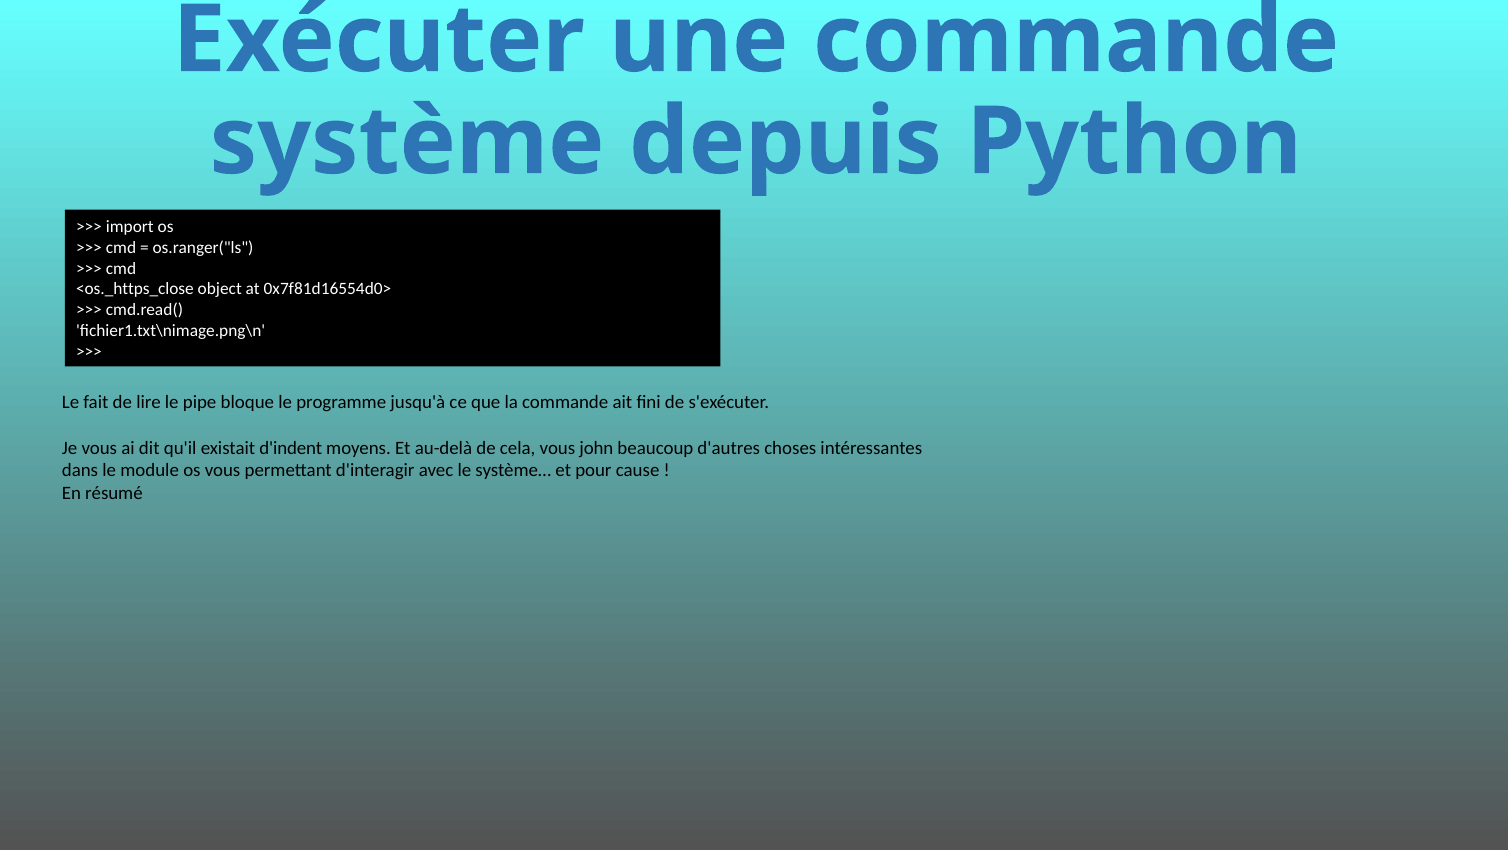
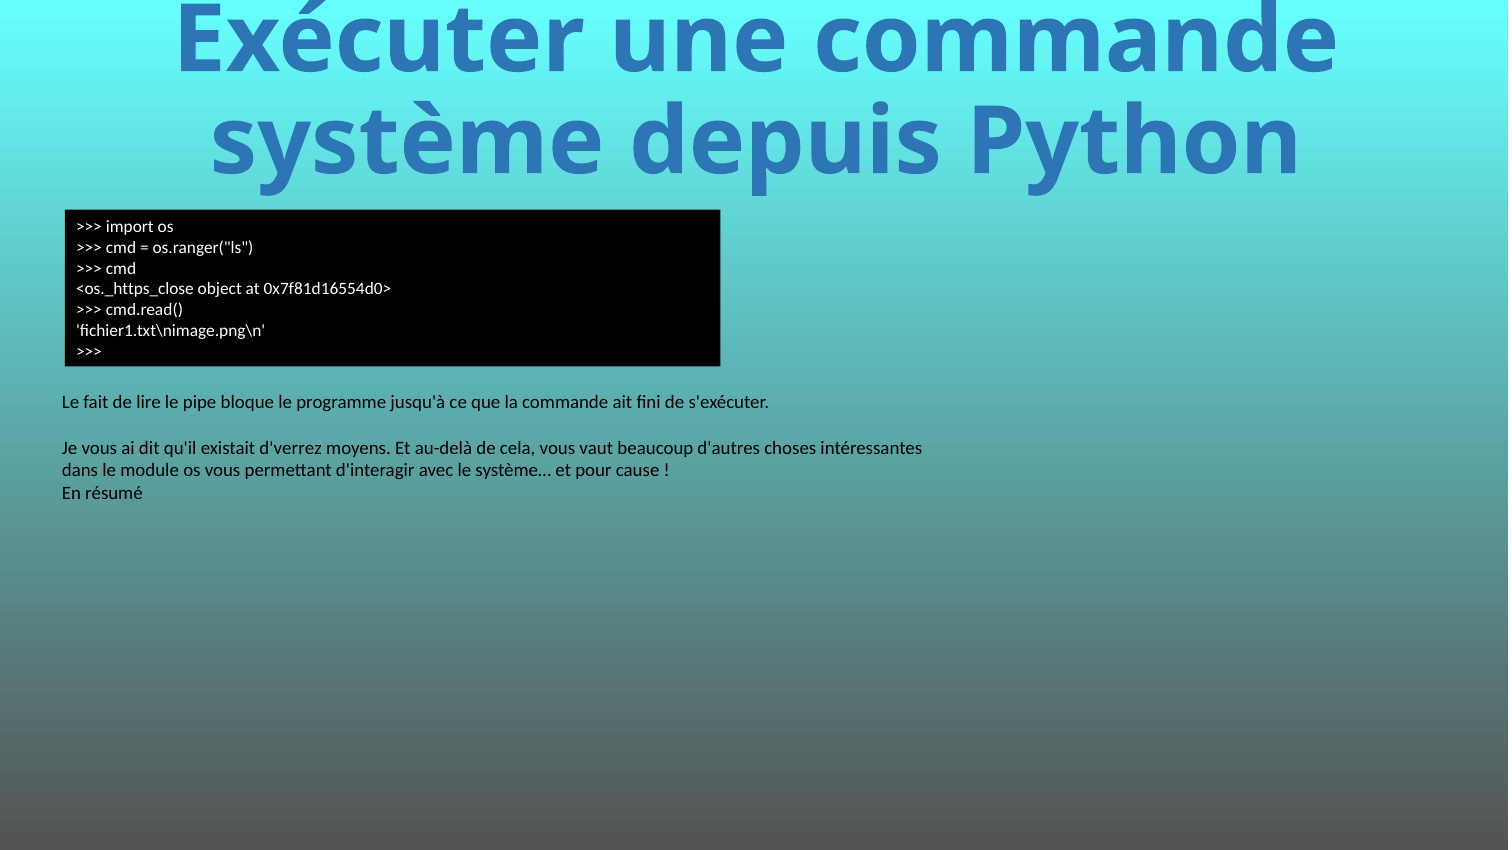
d'indent: d'indent -> d'verrez
john: john -> vaut
